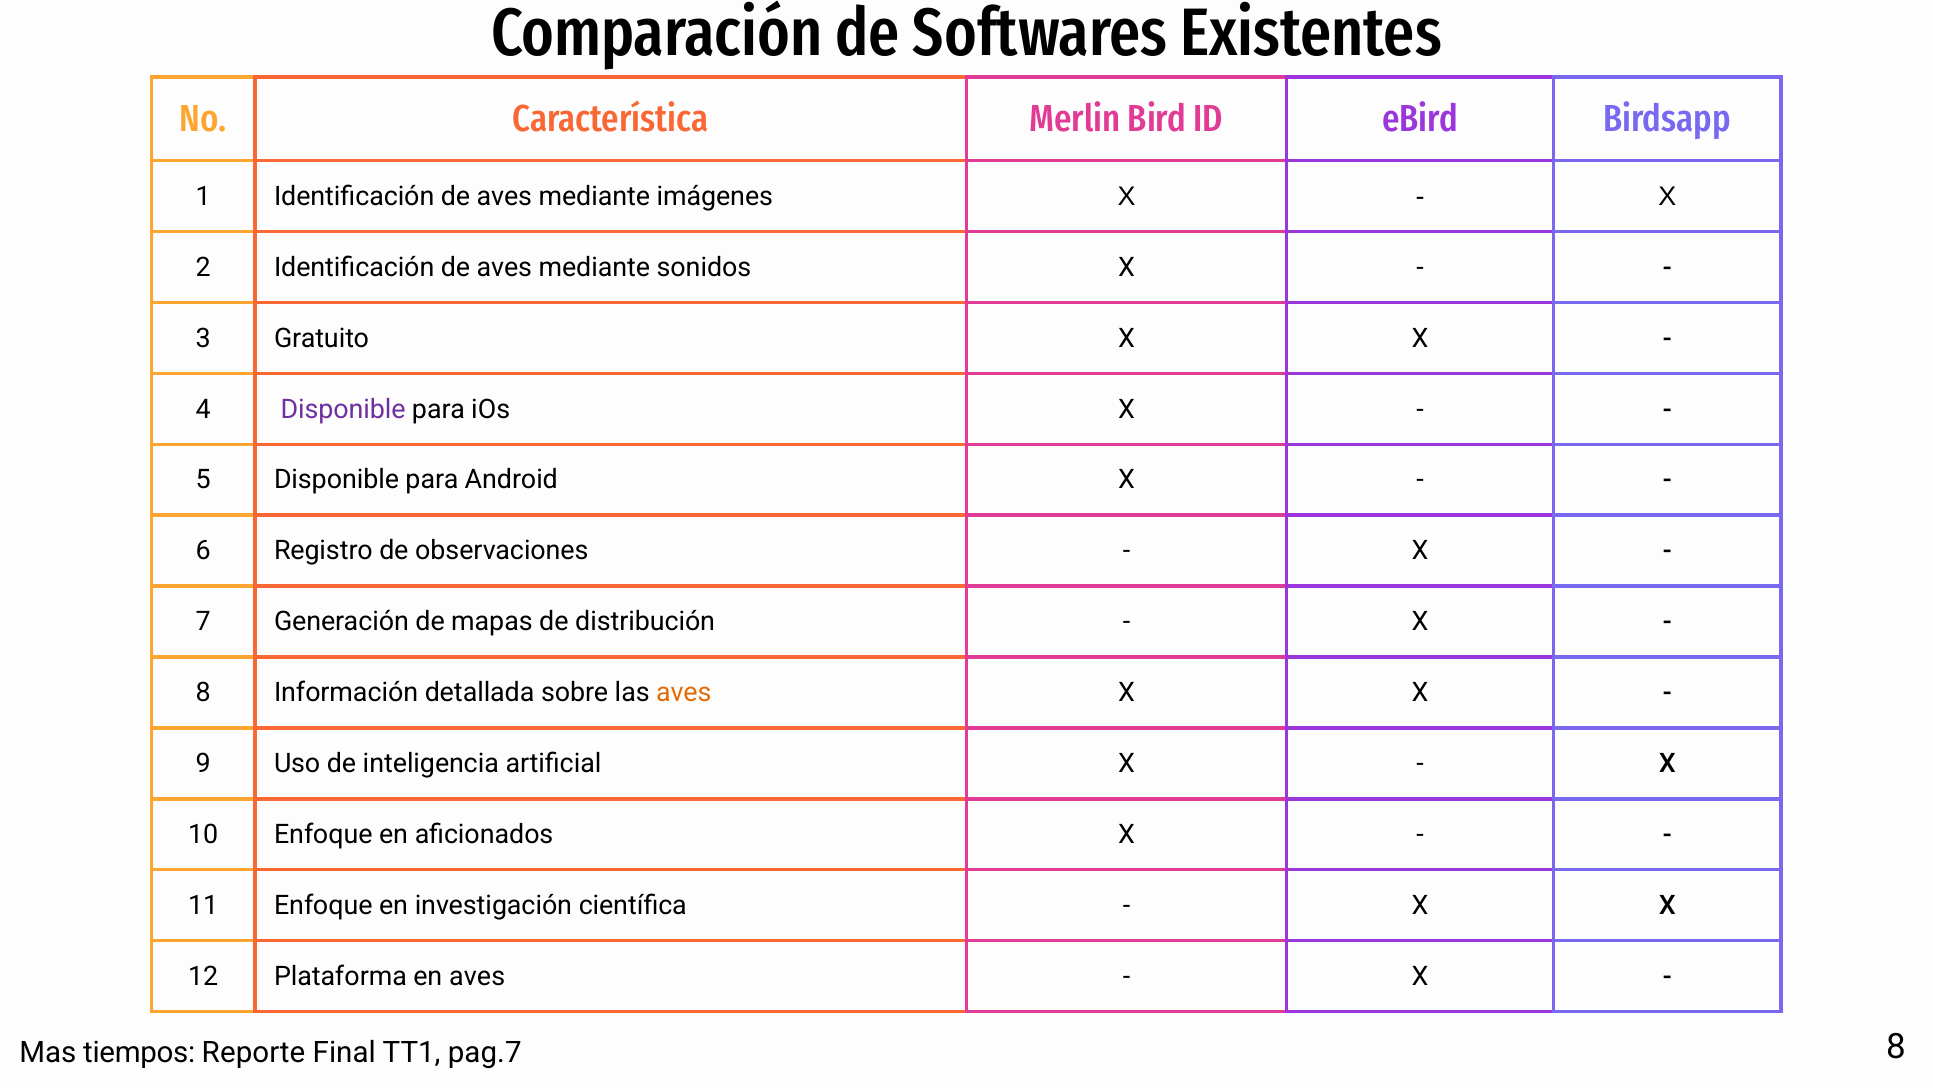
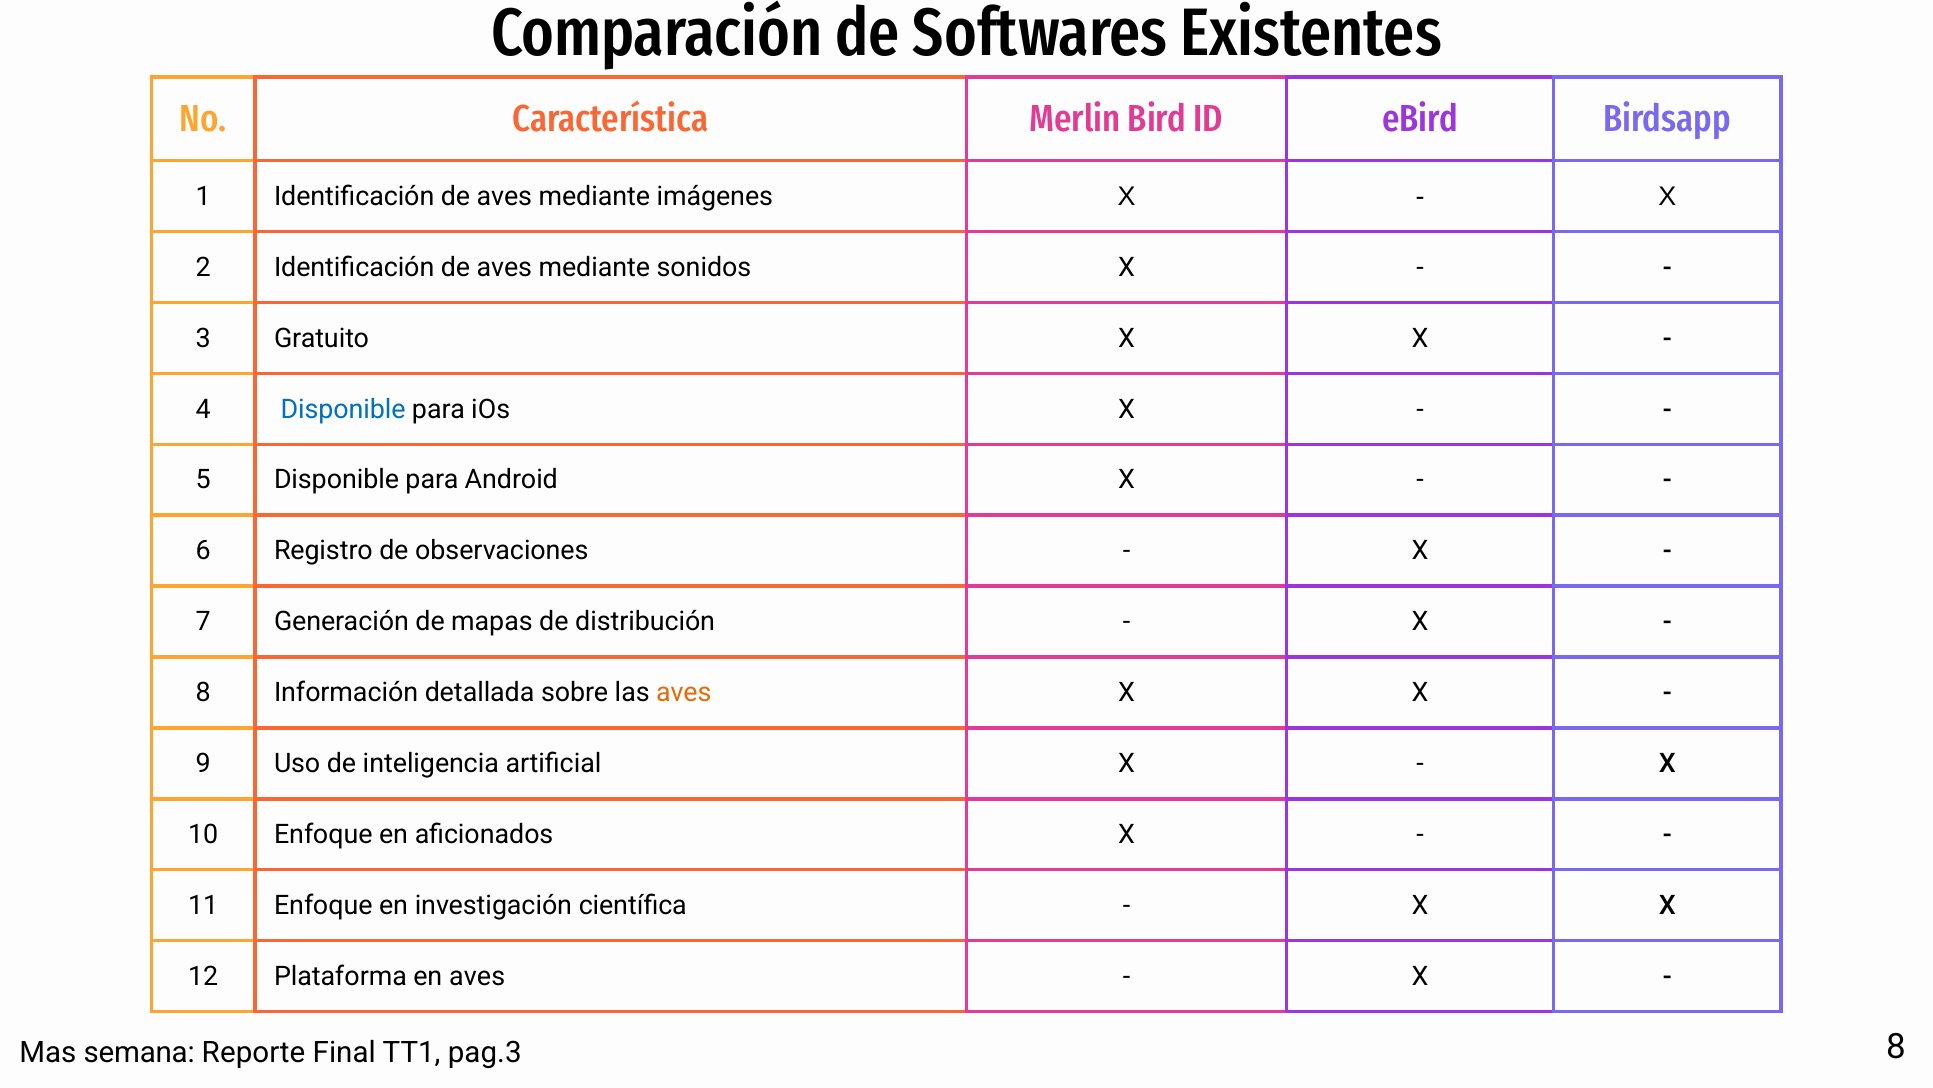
Disponible at (343, 409) colour: purple -> blue
tiempos: tiempos -> semana
pag.7: pag.7 -> pag.3
